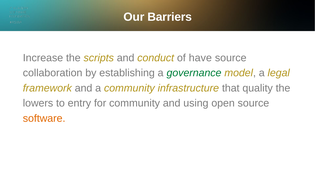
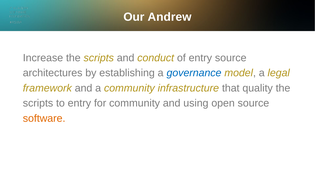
Barriers: Barriers -> Andrew
of have: have -> entry
collaboration: collaboration -> architectures
governance colour: green -> blue
lowers at (38, 103): lowers -> scripts
